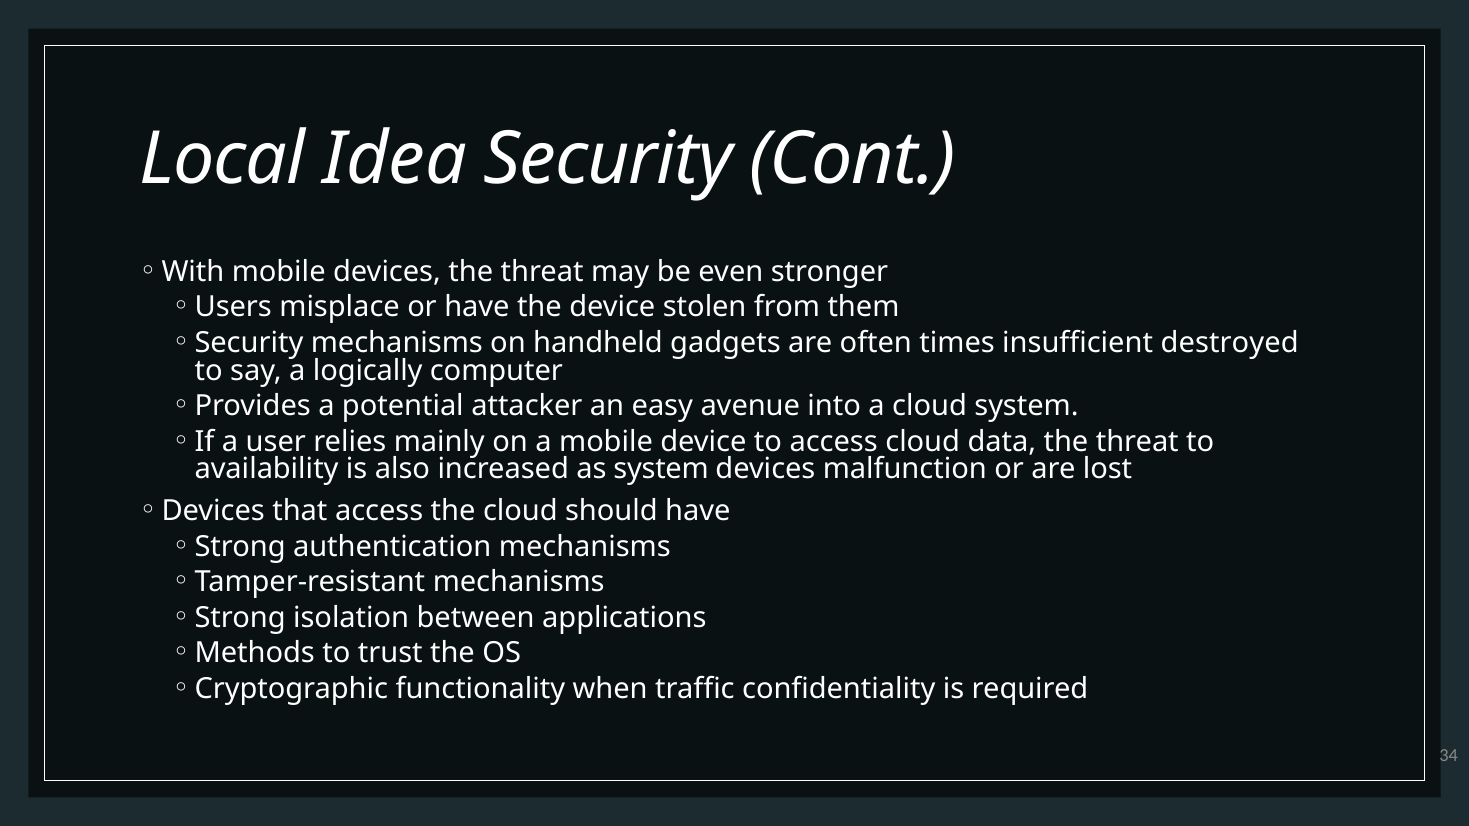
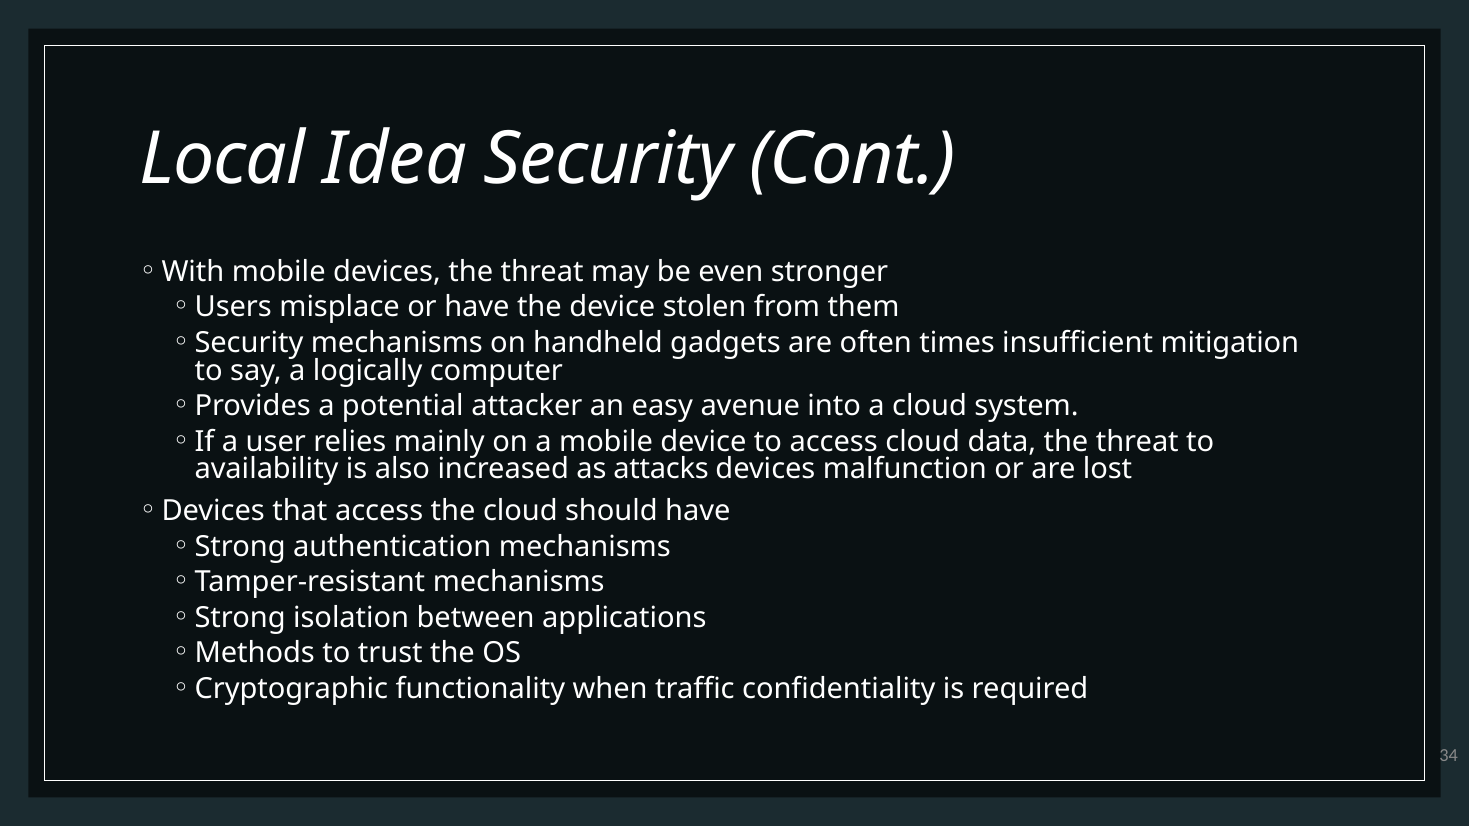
destroyed: destroyed -> mitigation
as system: system -> attacks
